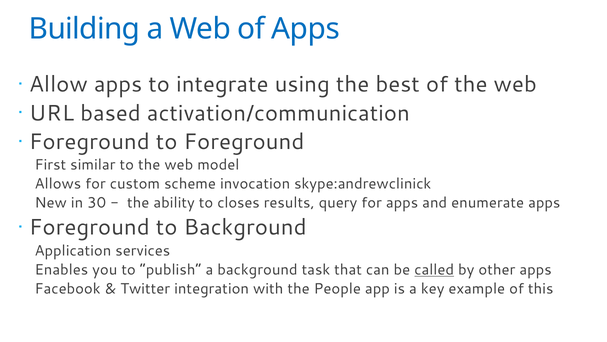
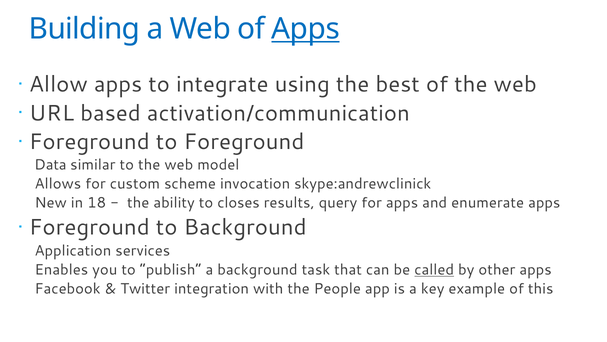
Apps at (306, 29) underline: none -> present
First: First -> Data
30: 30 -> 18
